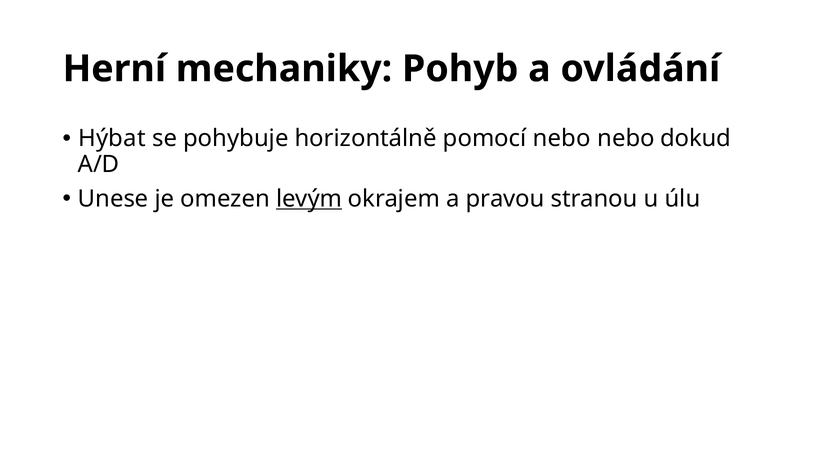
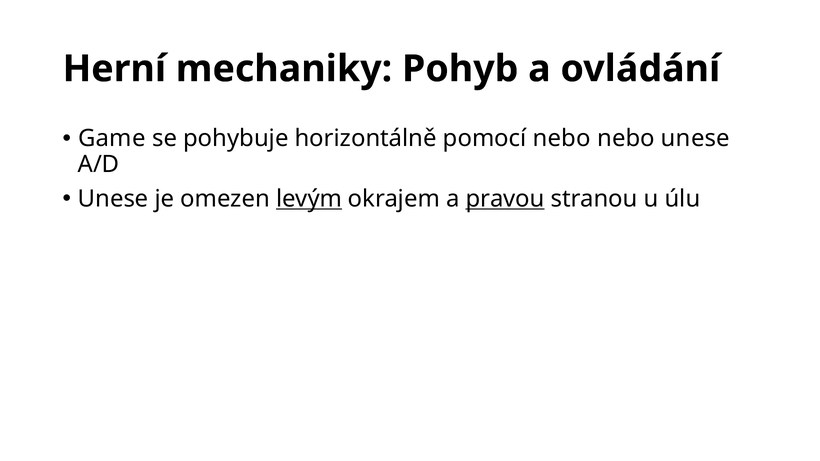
Hýbat: Hýbat -> Game
nebo dokud: dokud -> unese
pravou underline: none -> present
